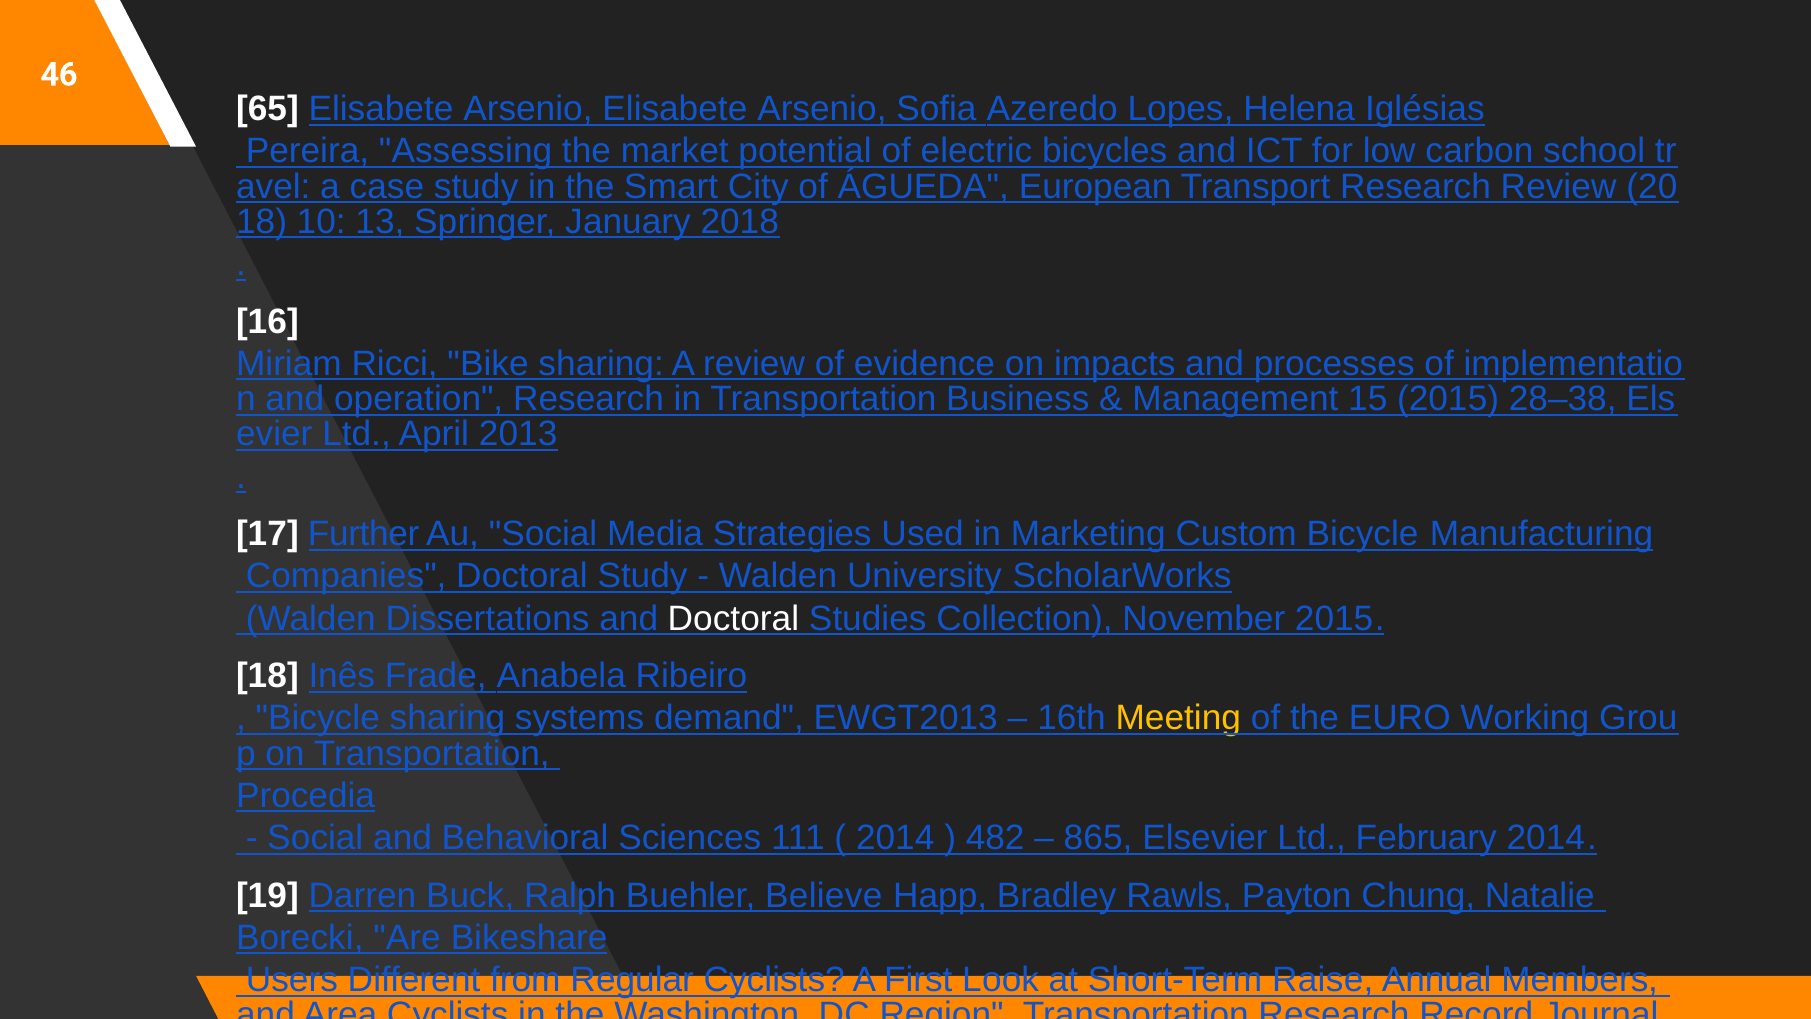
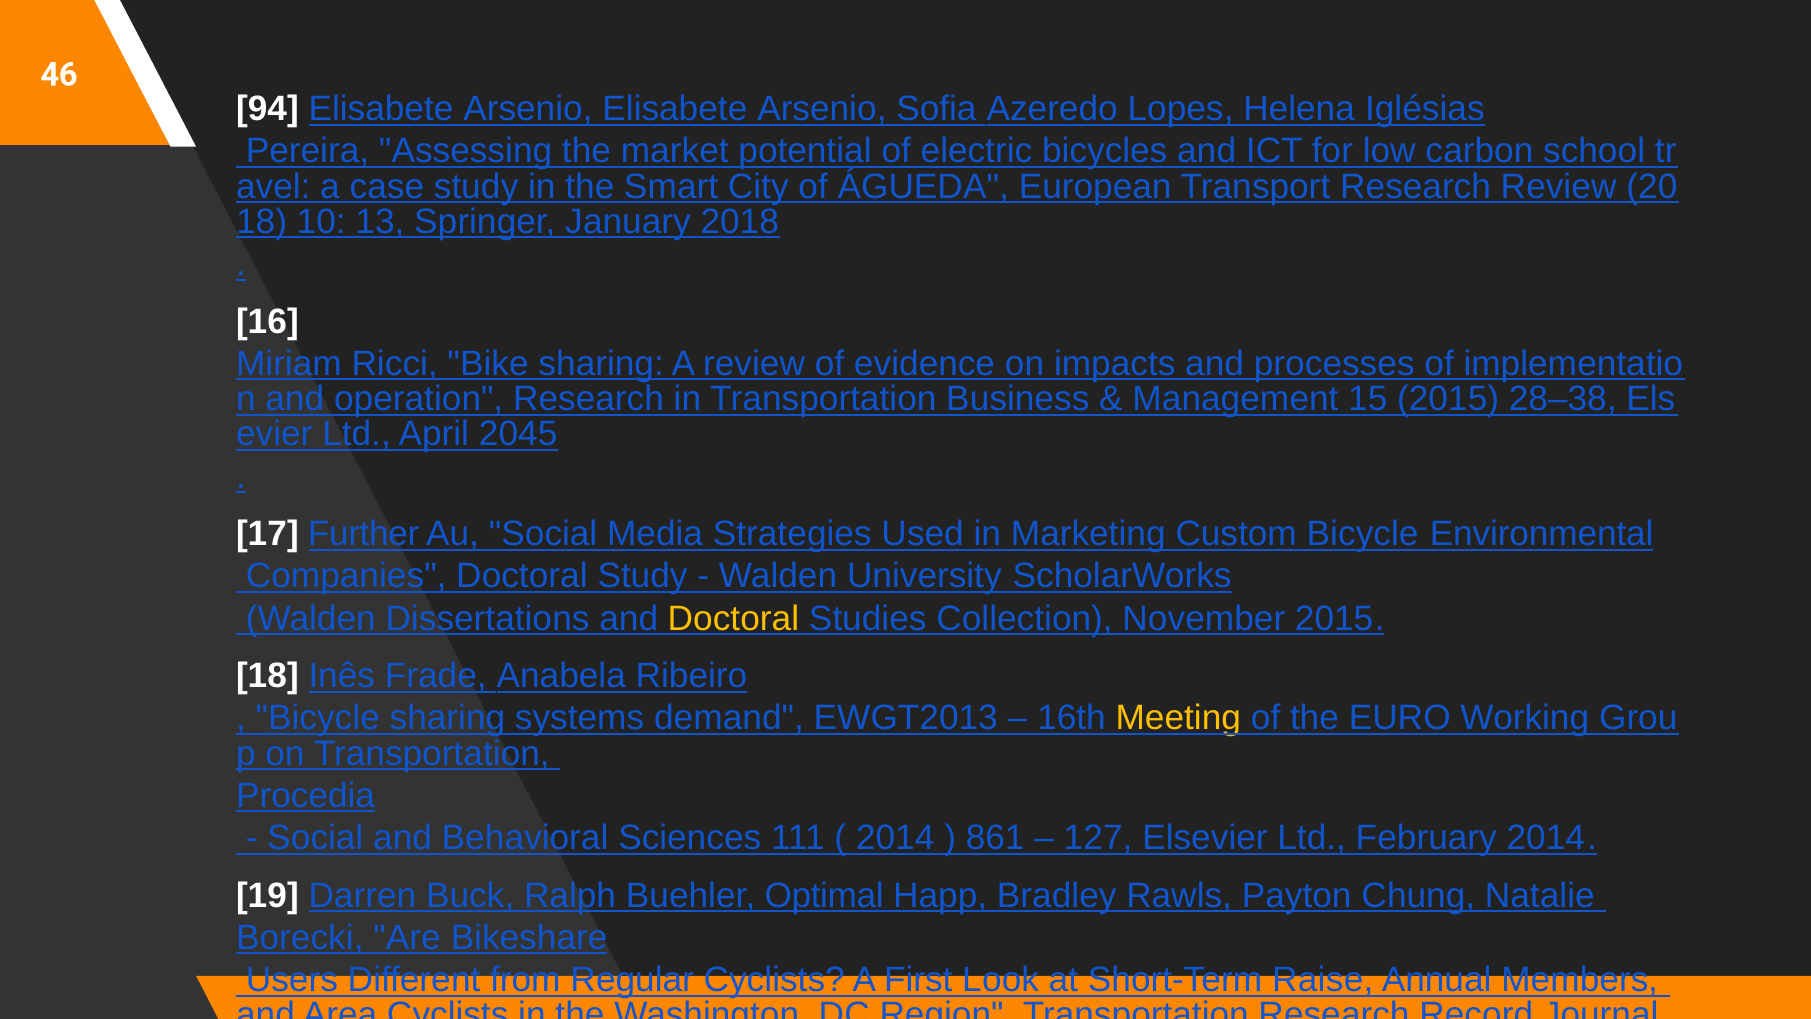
65: 65 -> 94
2013: 2013 -> 2045
Manufacturing: Manufacturing -> Environmental
Doctoral at (733, 618) colour: white -> yellow
482: 482 -> 861
865: 865 -> 127
Believe: Believe -> Optimal
